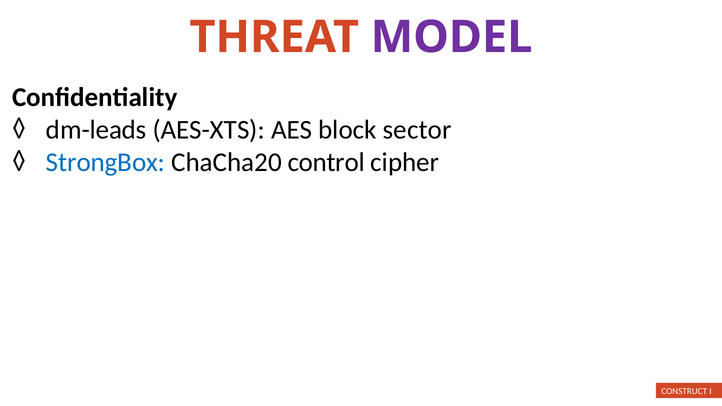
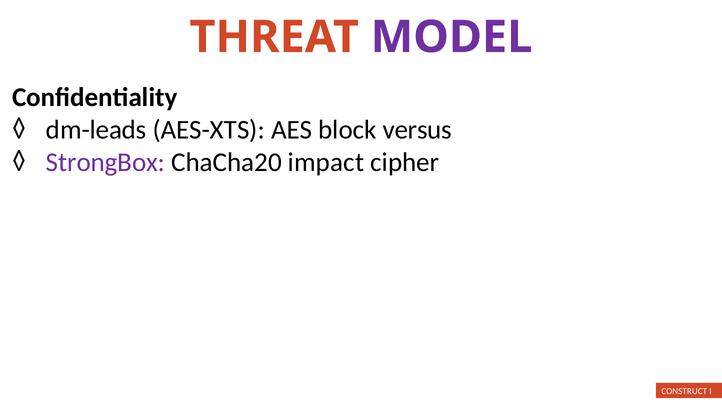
sector: sector -> versus
StrongBox colour: blue -> purple
control: control -> impact
